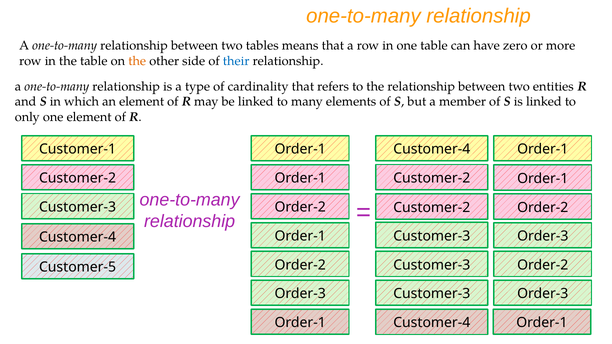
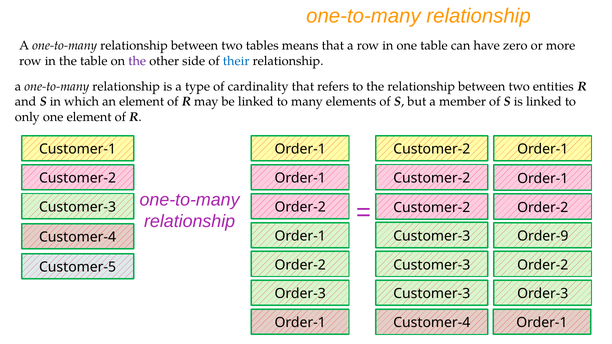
the at (137, 61) colour: orange -> purple
Customer-4 at (432, 149): Customer-4 -> Customer-2
Order-3 at (543, 236): Order-3 -> Order-9
